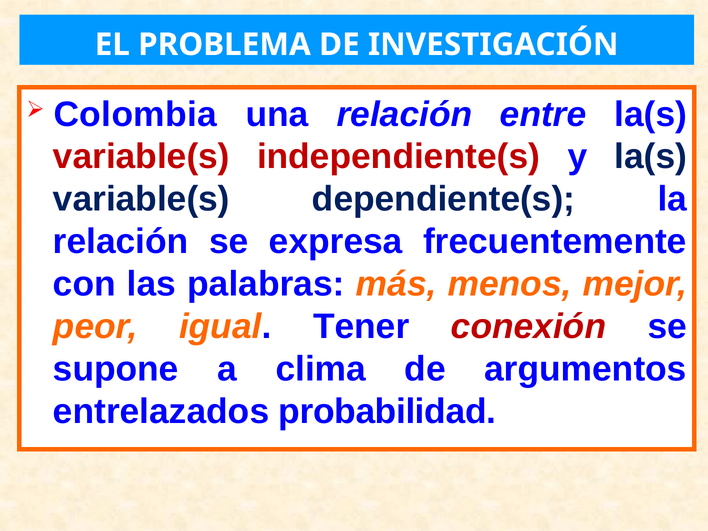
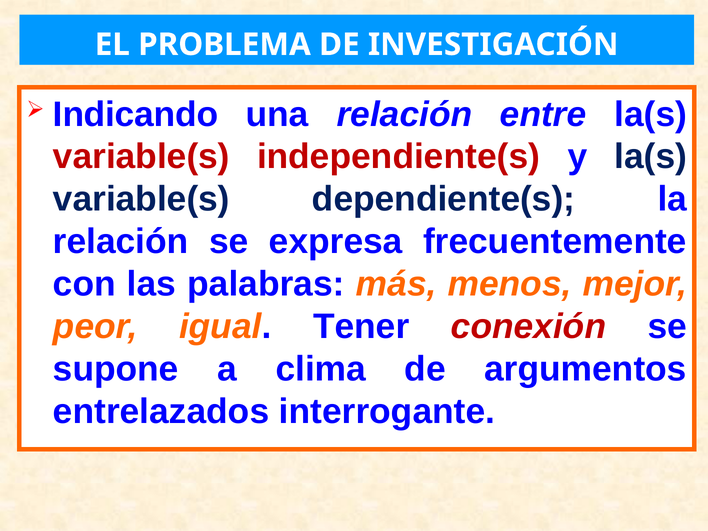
Colombia: Colombia -> Indicando
probabilidad: probabilidad -> interrogante
